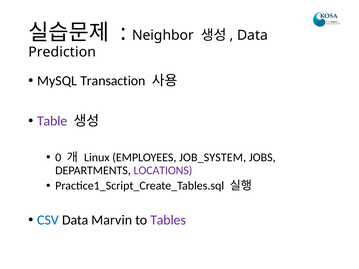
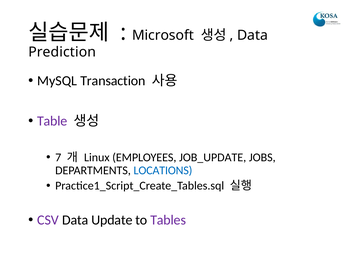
Neighbor: Neighbor -> Microsoft
0: 0 -> 7
JOB_SYSTEM: JOB_SYSTEM -> JOB_UPDATE
LOCATIONS colour: purple -> blue
CSV colour: blue -> purple
Marvin: Marvin -> Update
